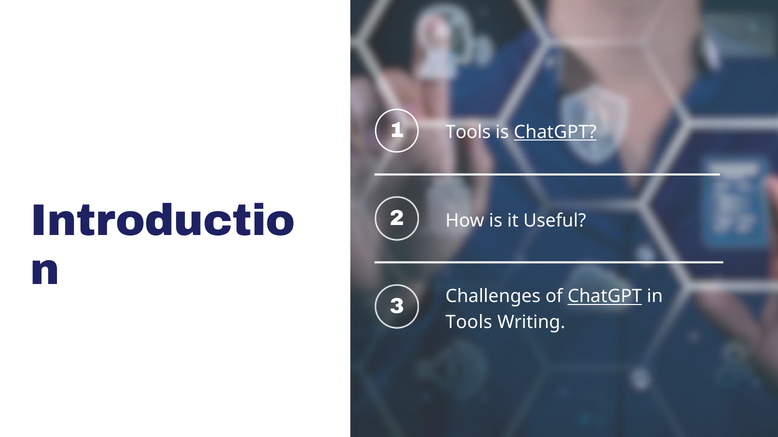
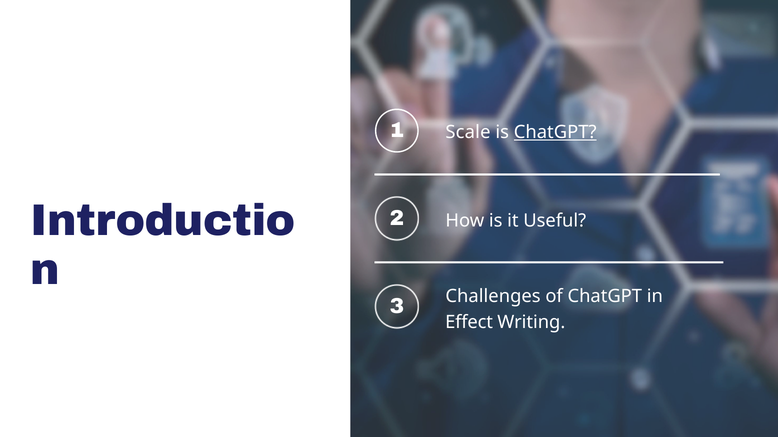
Tools at (468, 132): Tools -> Scale
ChatGPT at (605, 297) underline: present -> none
Tools at (469, 323): Tools -> Effect
